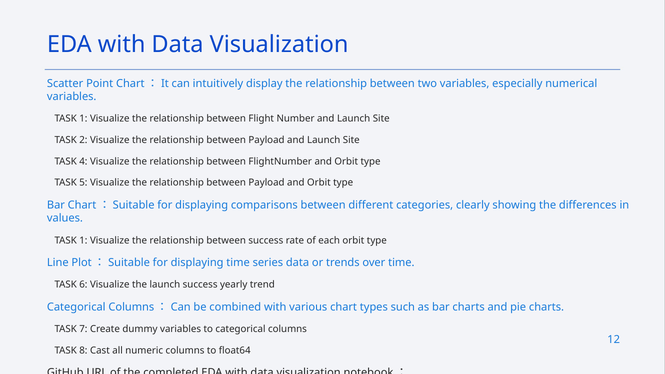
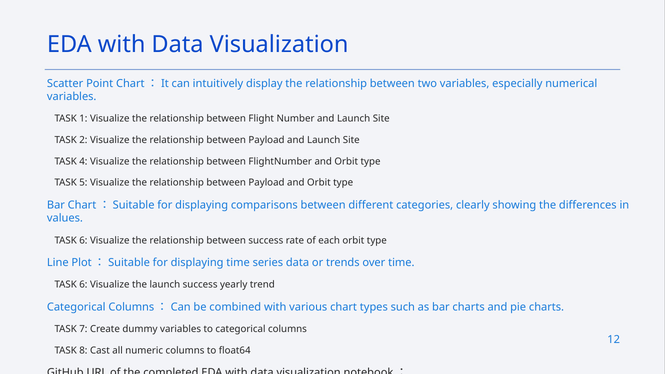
1 at (83, 240): 1 -> 6
